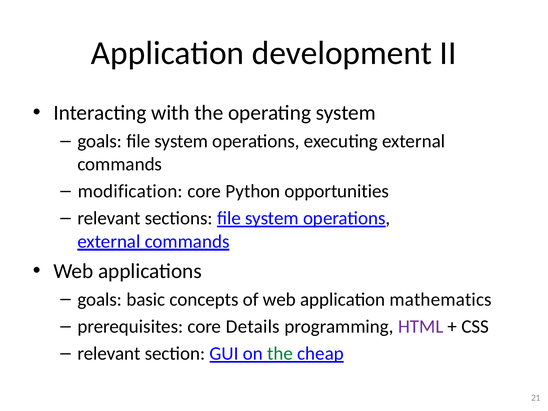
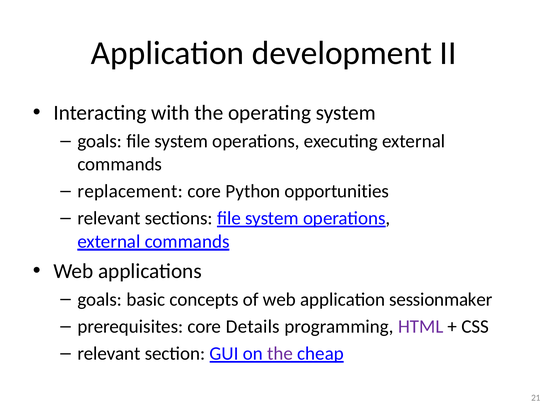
modification: modification -> replacement
mathematics: mathematics -> sessionmaker
the at (280, 354) colour: green -> purple
